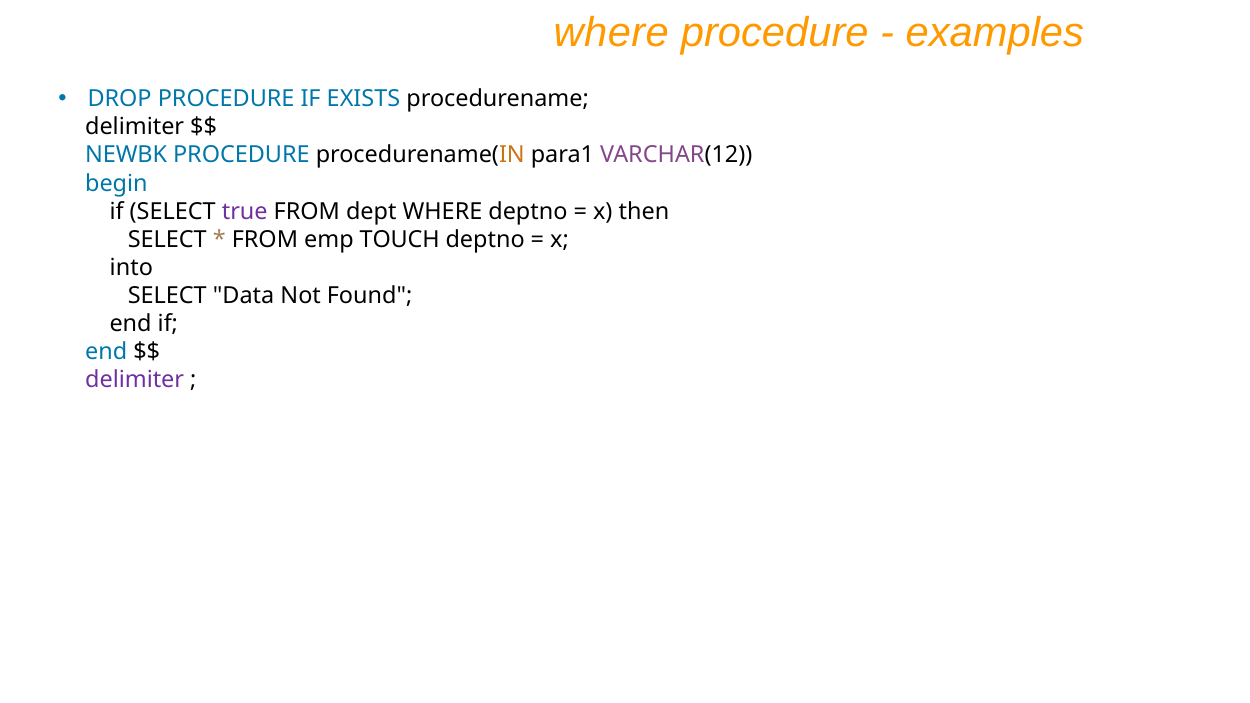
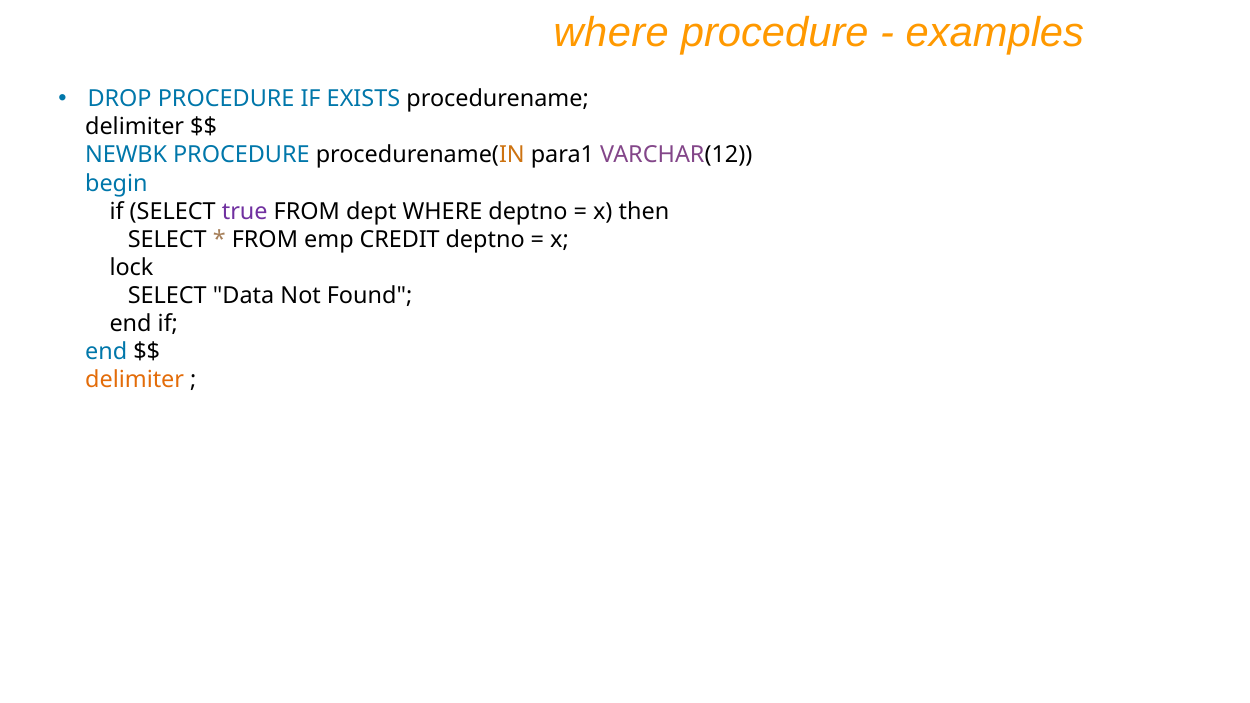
TOUCH: TOUCH -> CREDIT
into: into -> lock
delimiter at (135, 380) colour: purple -> orange
